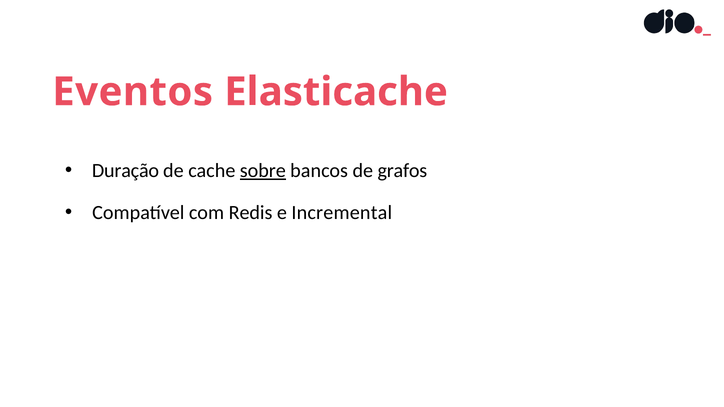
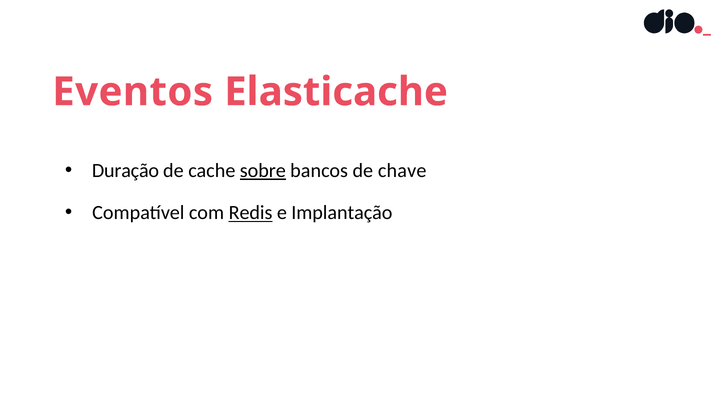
grafos: grafos -> chave
Redis underline: none -> present
Incremental: Incremental -> Implantação
